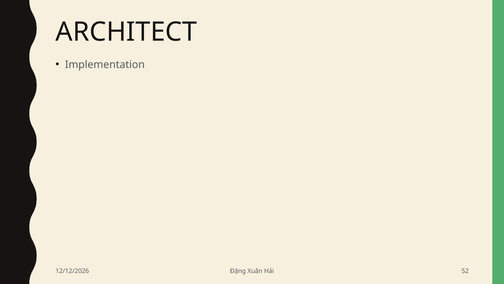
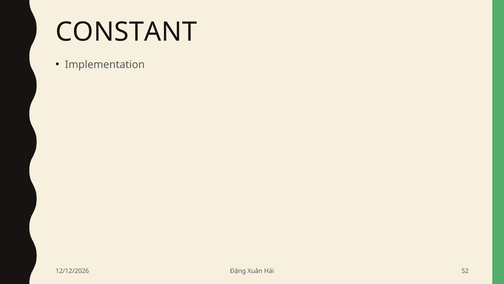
ARCHITECT: ARCHITECT -> CONSTANT
